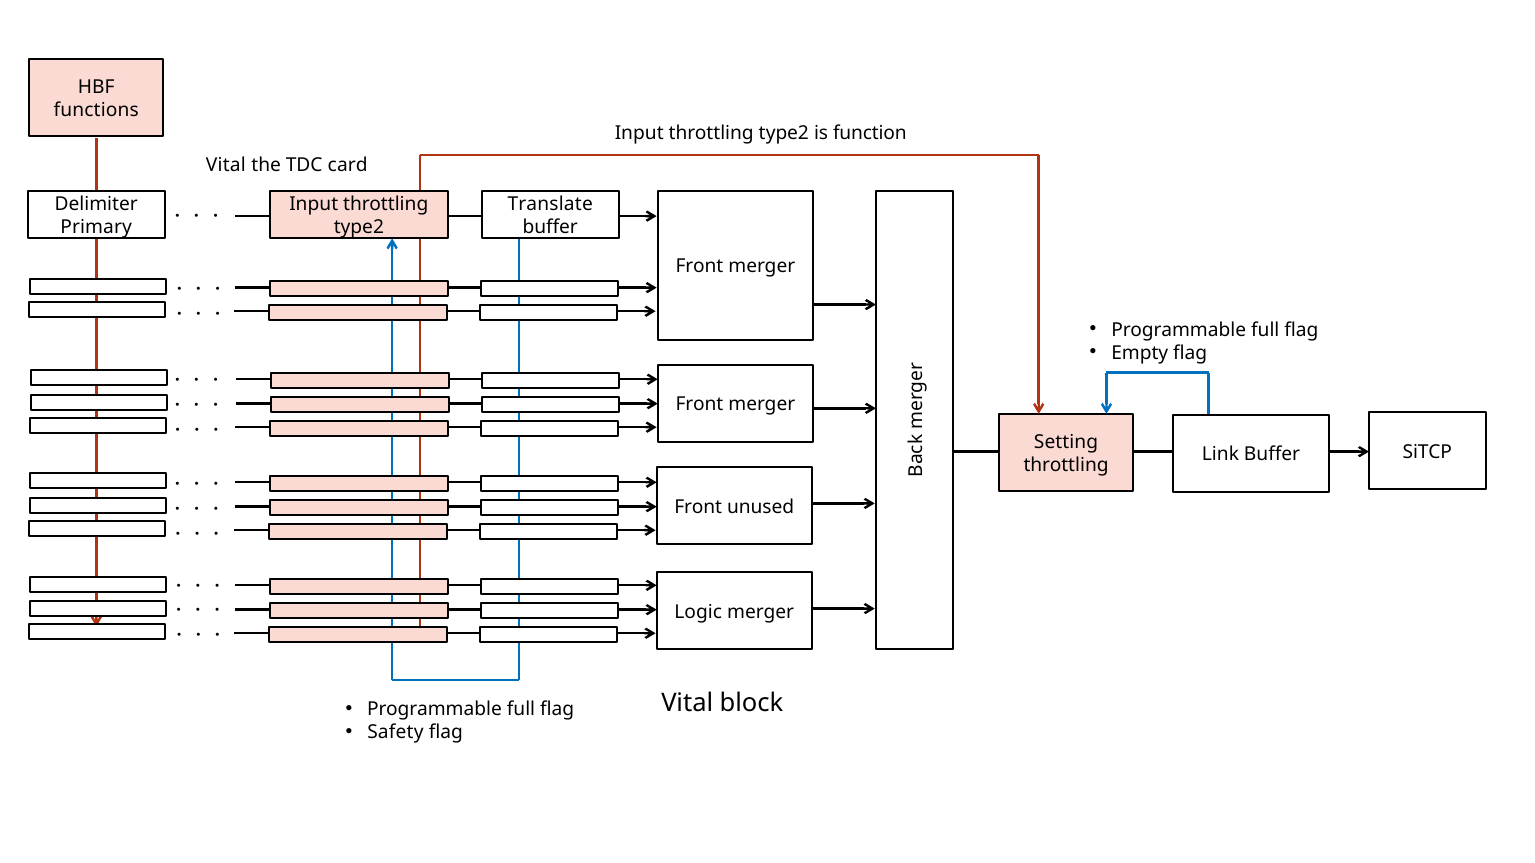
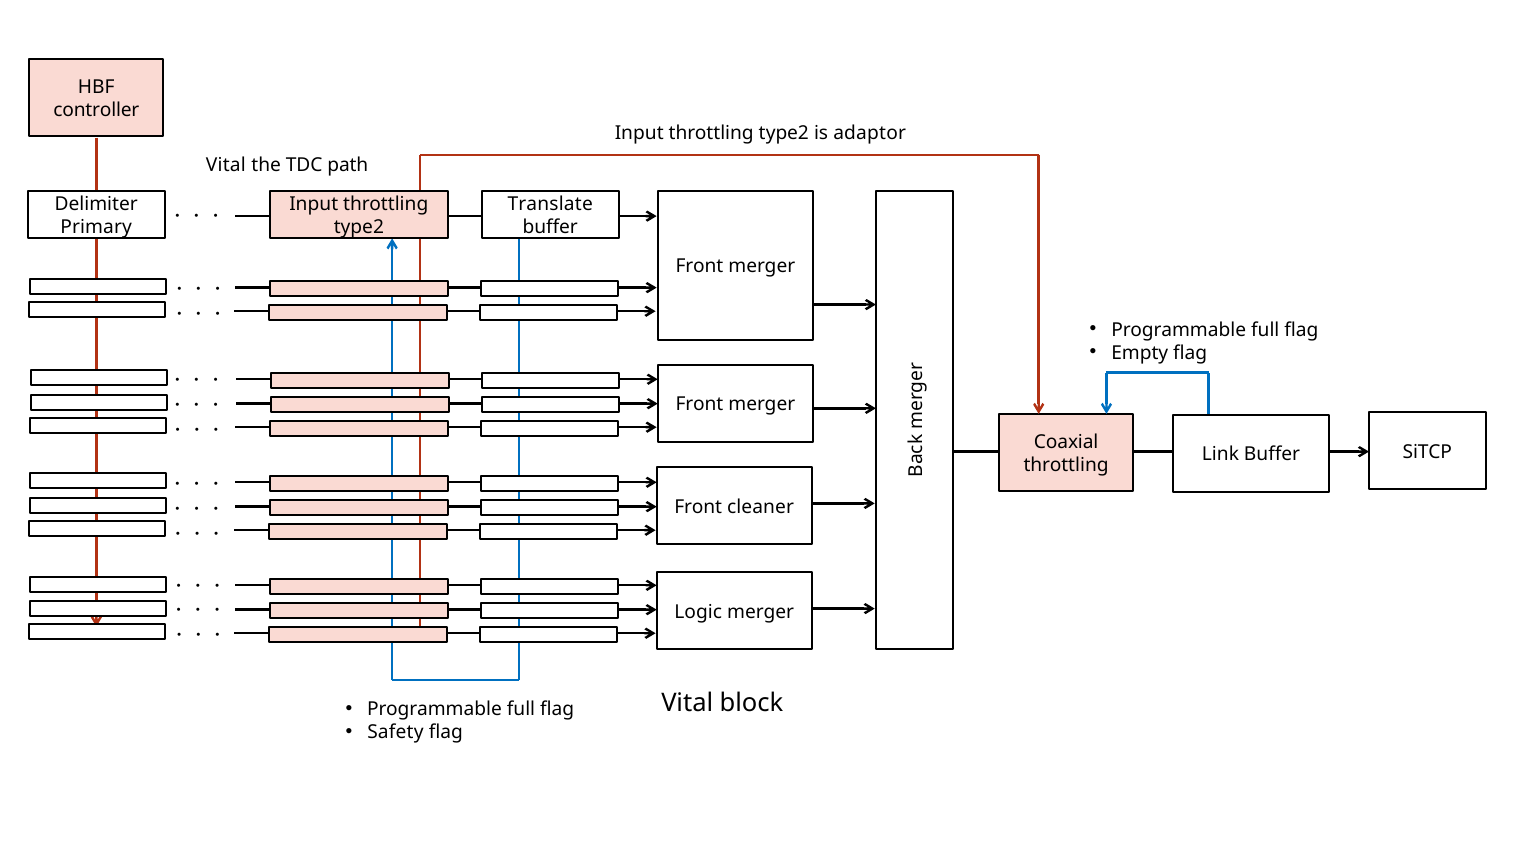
functions: functions -> controller
function: function -> adaptor
card: card -> path
Setting: Setting -> Coaxial
unused: unused -> cleaner
